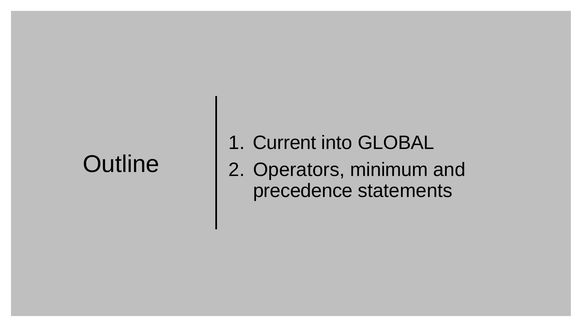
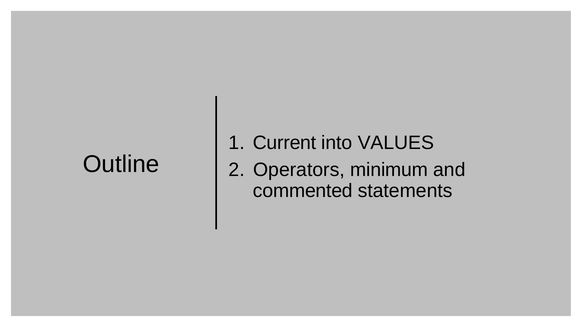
GLOBAL: GLOBAL -> VALUES
precedence: precedence -> commented
